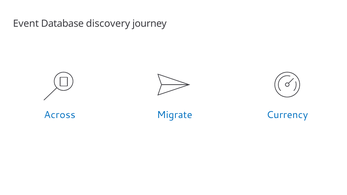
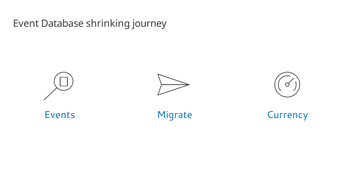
discovery: discovery -> shrinking
Across: Across -> Events
